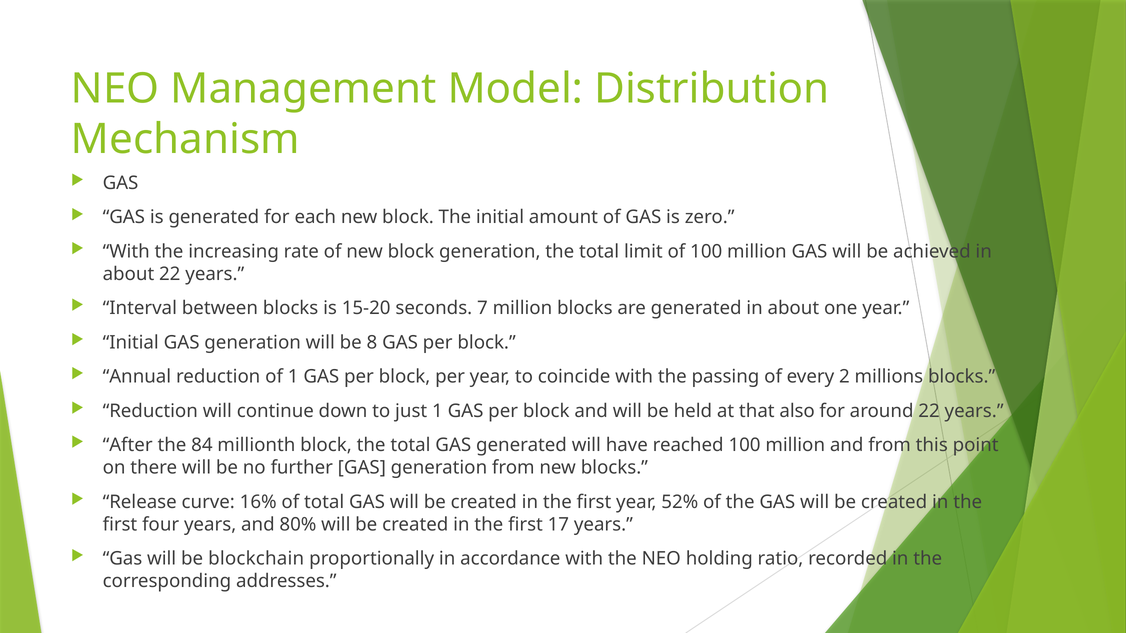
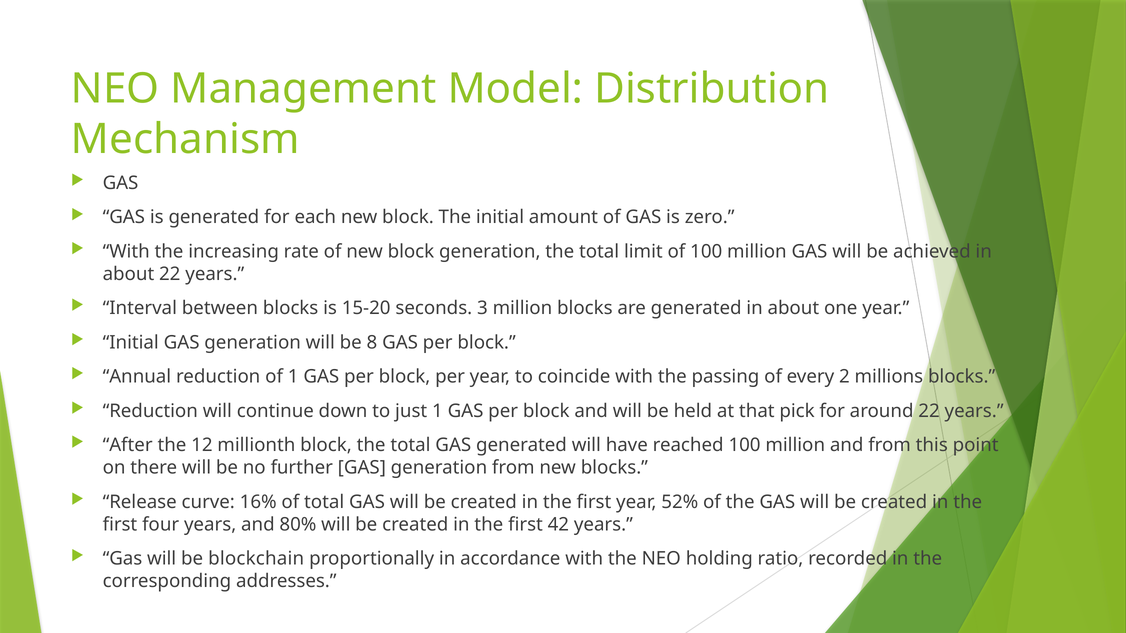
7: 7 -> 3
also: also -> pick
84: 84 -> 12
17: 17 -> 42
